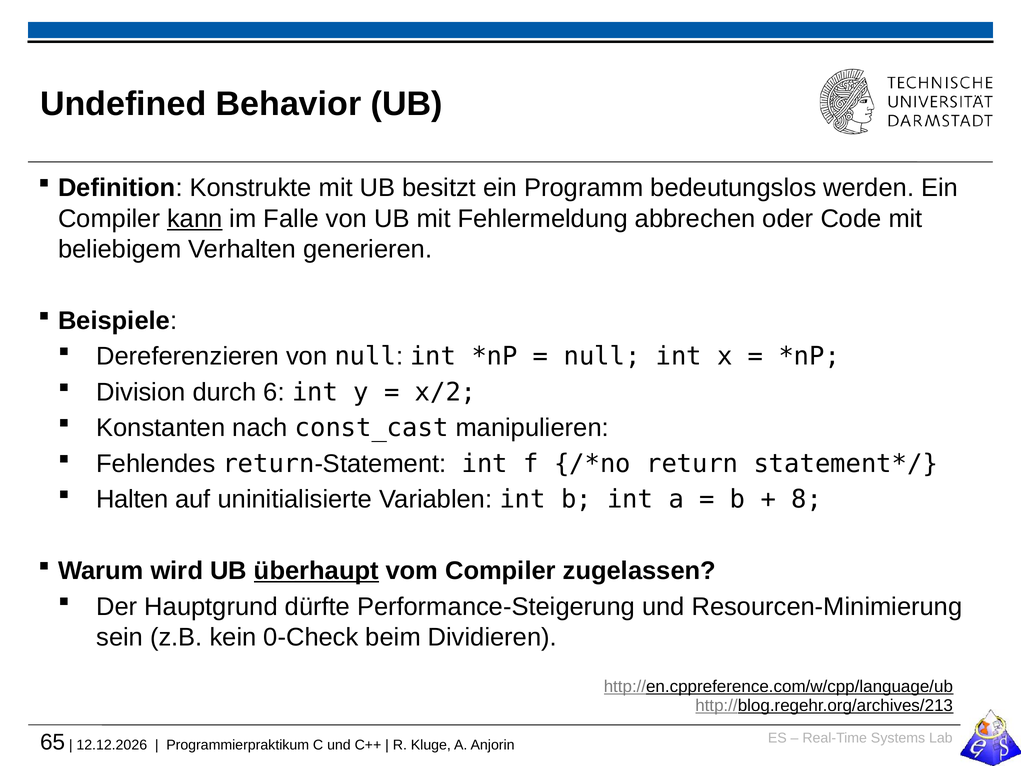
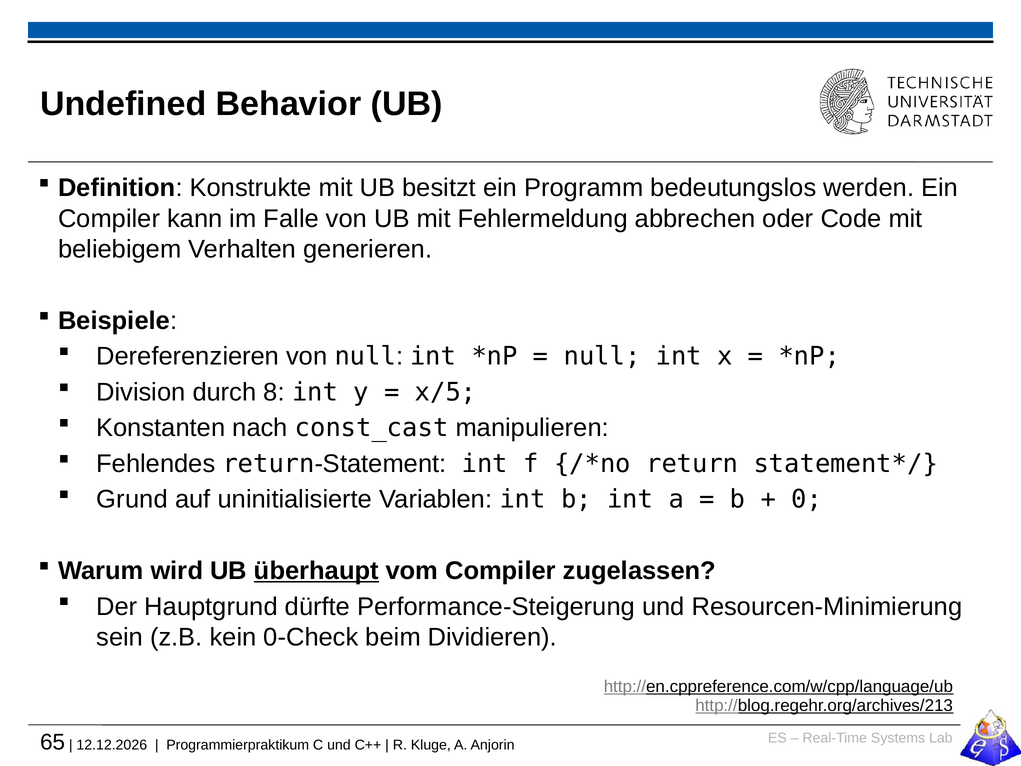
kann underline: present -> none
6: 6 -> 8
x/2: x/2 -> x/5
Halten: Halten -> Grund
8: 8 -> 0
